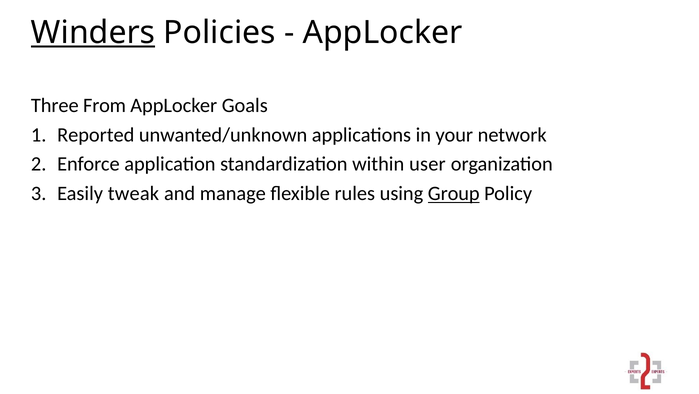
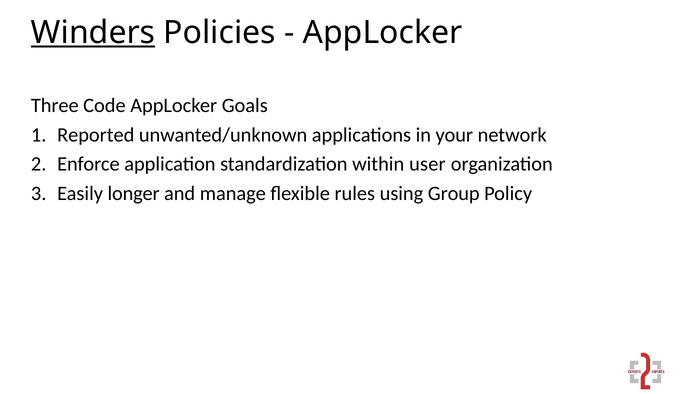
From: From -> Code
tweak: tweak -> longer
Group underline: present -> none
